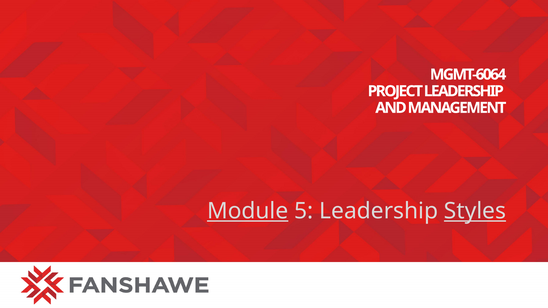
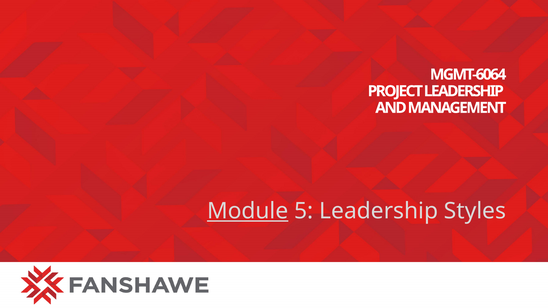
Styles underline: present -> none
